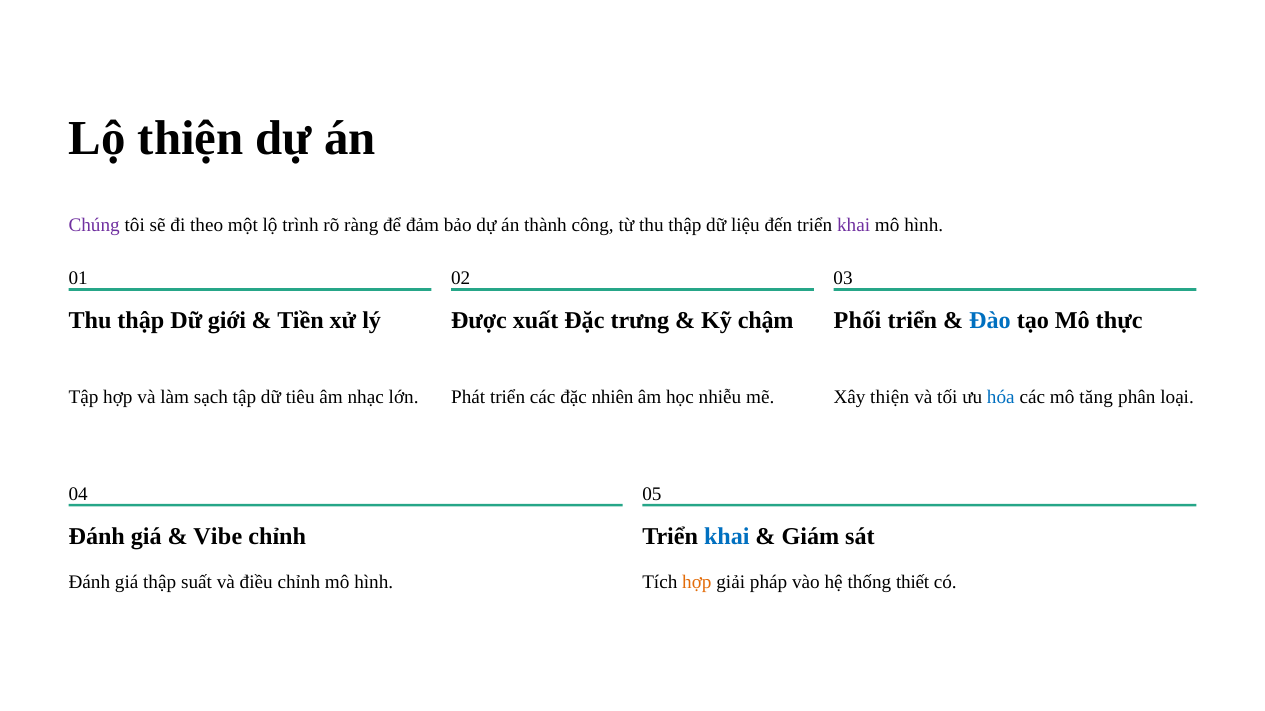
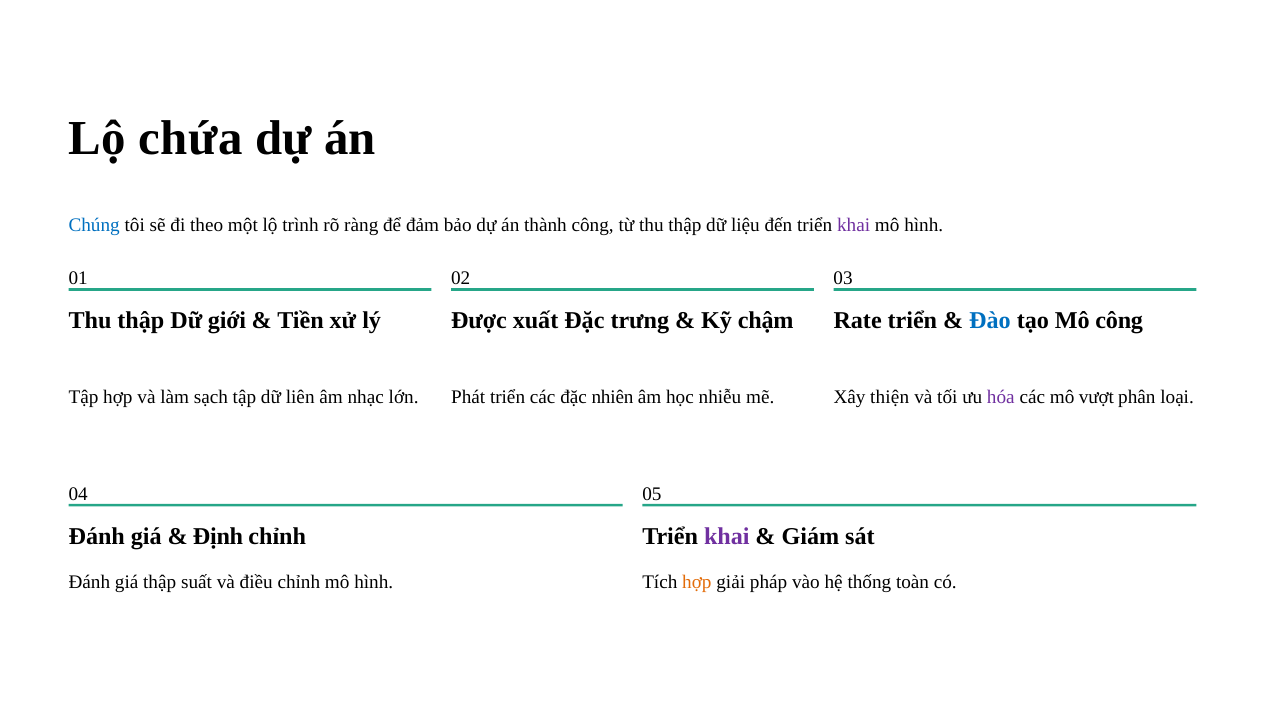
Lộ thiện: thiện -> chứa
Chúng colour: purple -> blue
Phối: Phối -> Rate
Mô thực: thực -> công
tiêu: tiêu -> liên
hóa colour: blue -> purple
tăng: tăng -> vượt
Vibe: Vibe -> Định
khai at (727, 537) colour: blue -> purple
thiết: thiết -> toàn
